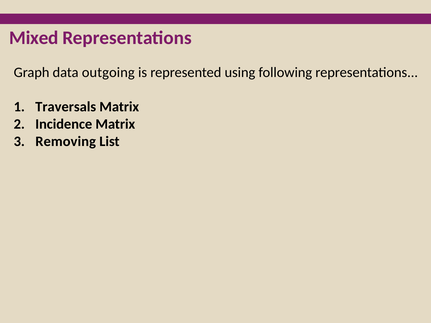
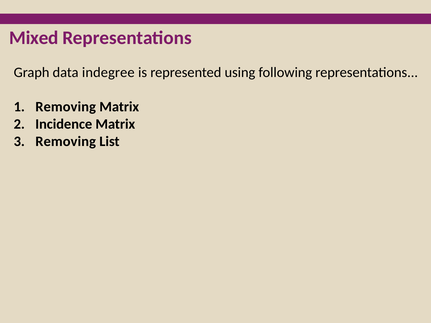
outgoing: outgoing -> indegree
Traversals at (66, 107): Traversals -> Removing
